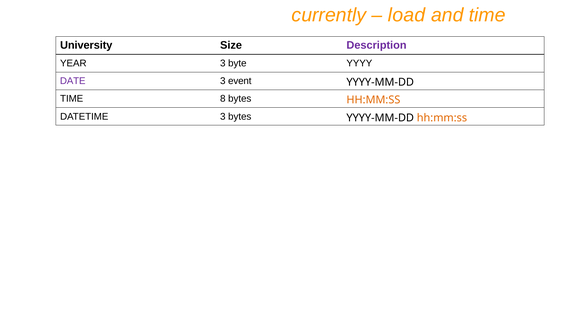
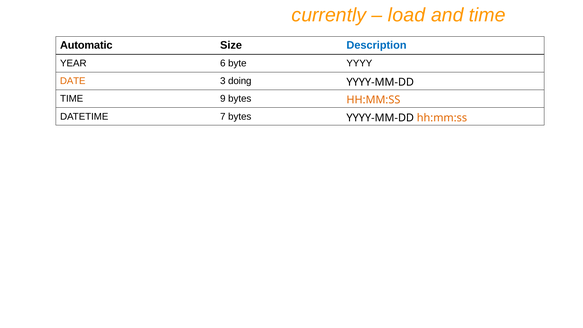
University: University -> Automatic
Description colour: purple -> blue
YEAR 3: 3 -> 6
DATE colour: purple -> orange
event: event -> doing
8: 8 -> 9
DATETIME 3: 3 -> 7
